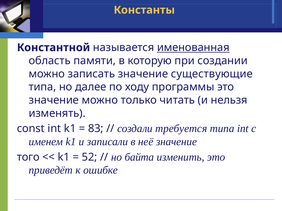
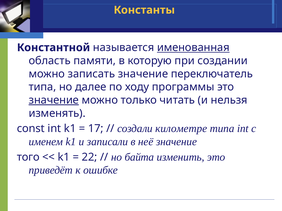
существующие: существующие -> переключатель
значение at (54, 100) underline: none -> present
83: 83 -> 17
требуется: требуется -> километре
52: 52 -> 22
